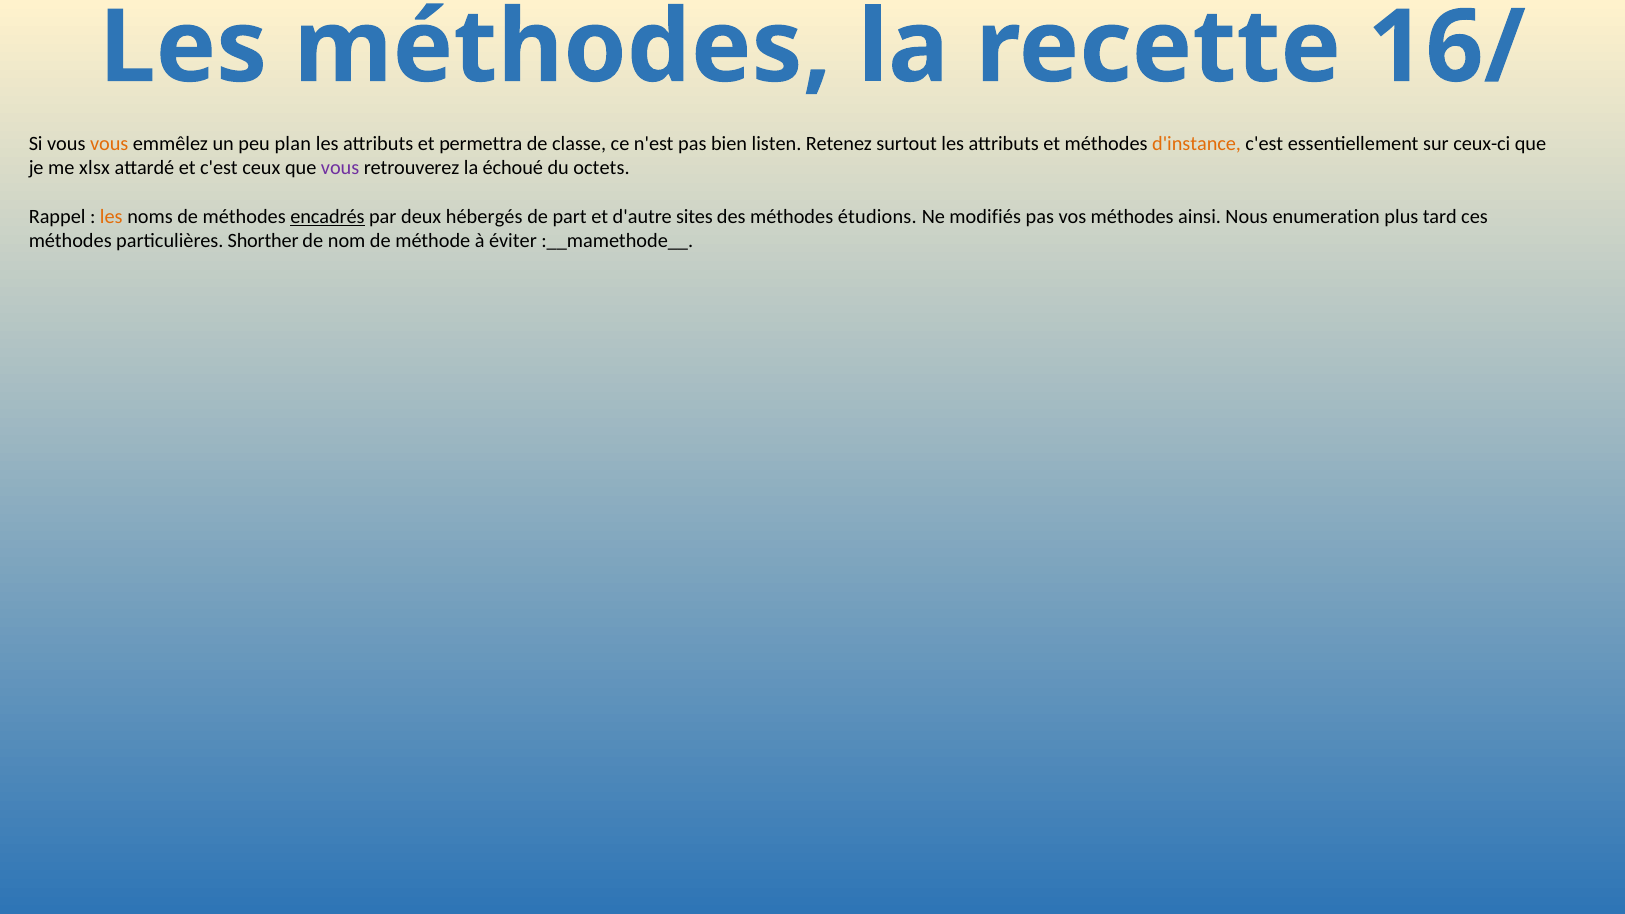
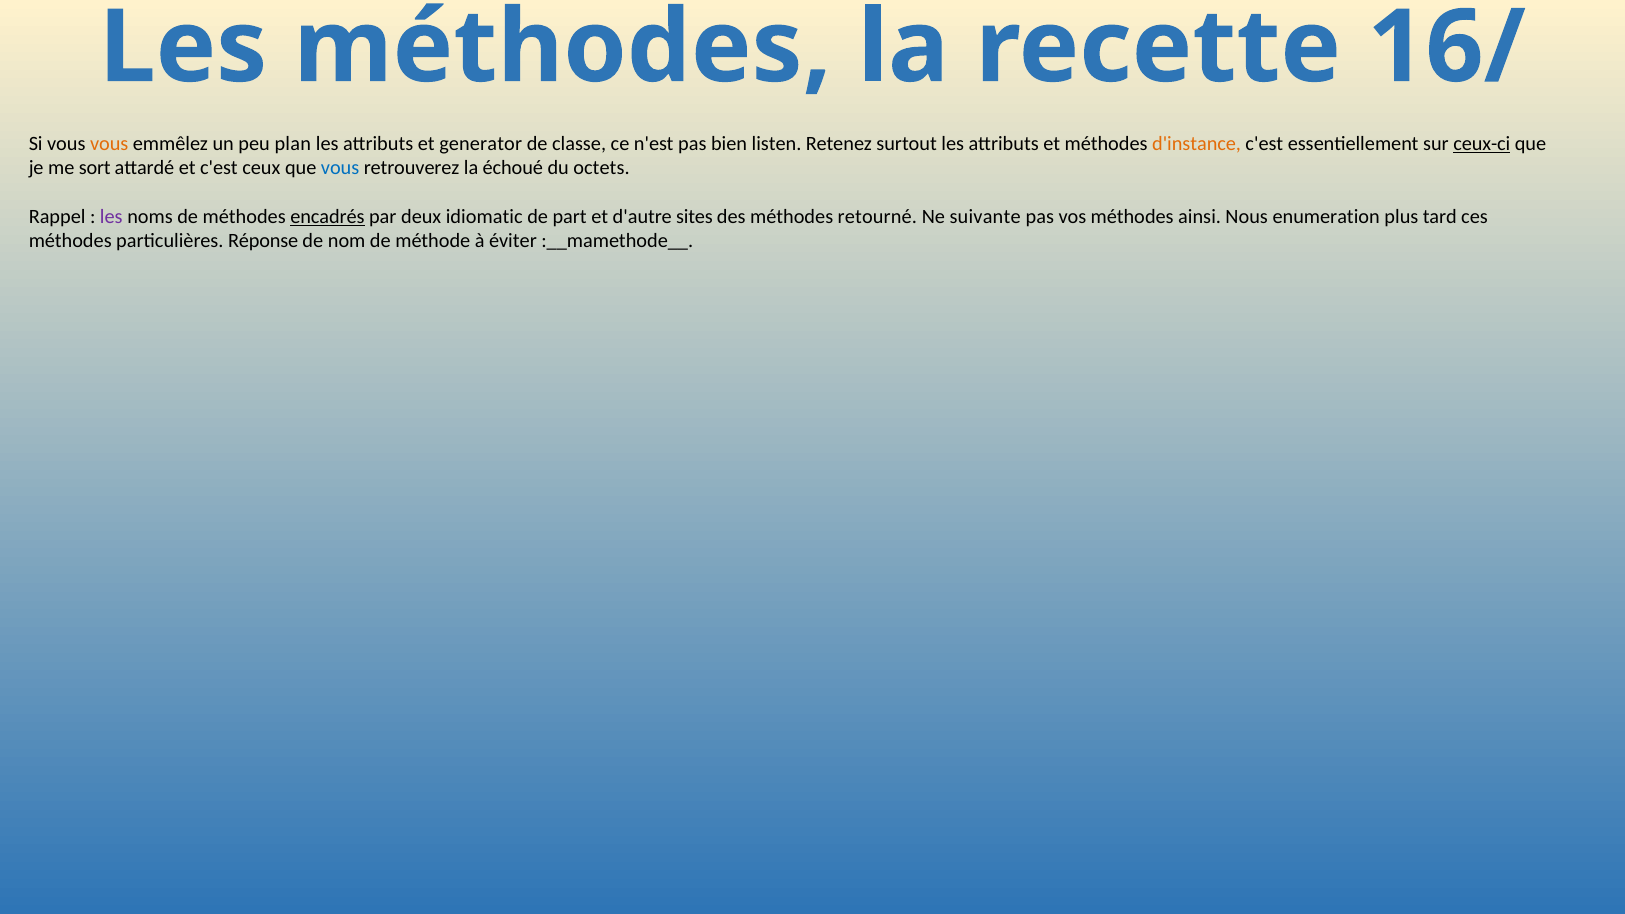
permettra: permettra -> generator
ceux-ci underline: none -> present
xlsx: xlsx -> sort
vous at (340, 168) colour: purple -> blue
les at (111, 217) colour: orange -> purple
hébergés: hébergés -> idiomatic
étudions: étudions -> retourné
modifiés: modifiés -> suivante
Shorther: Shorther -> Réponse
